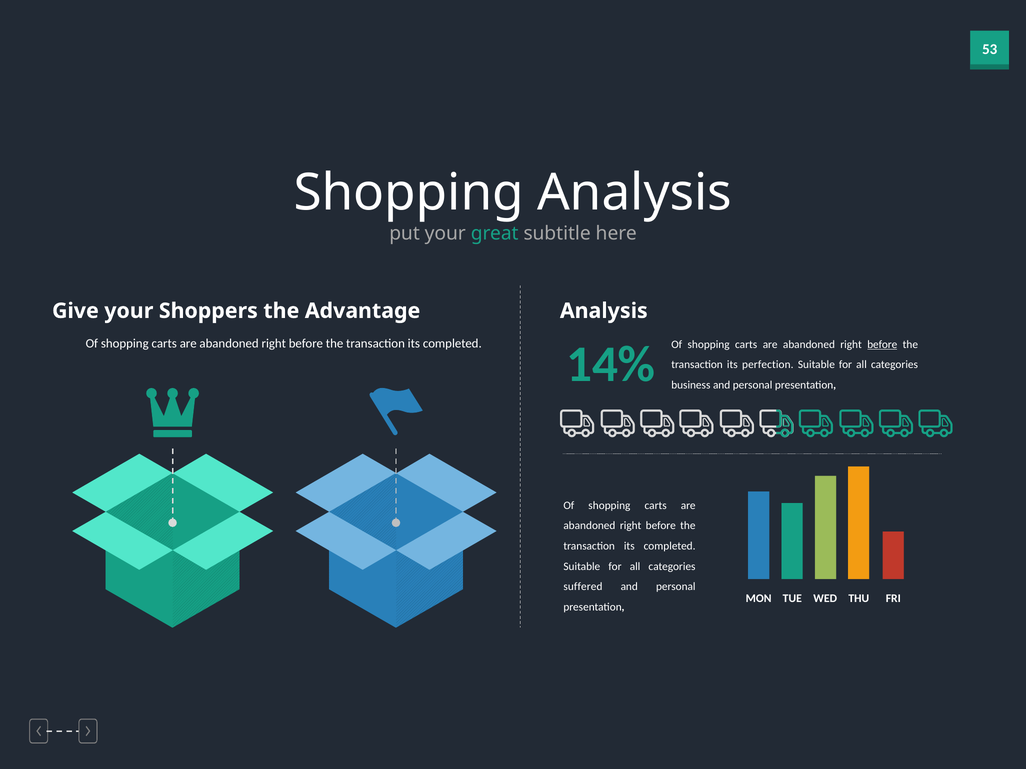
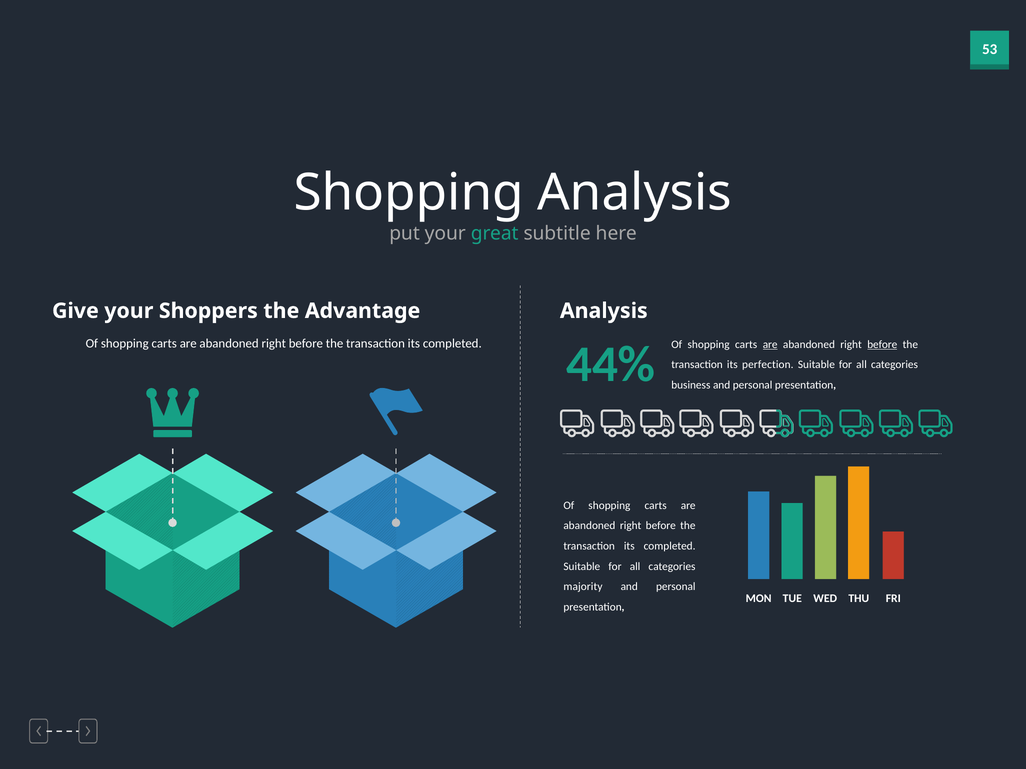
are at (770, 345) underline: none -> present
14%: 14% -> 44%
suffered: suffered -> majority
